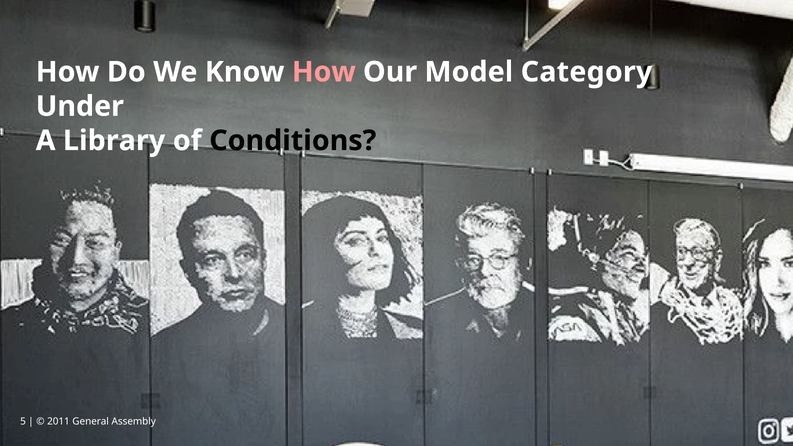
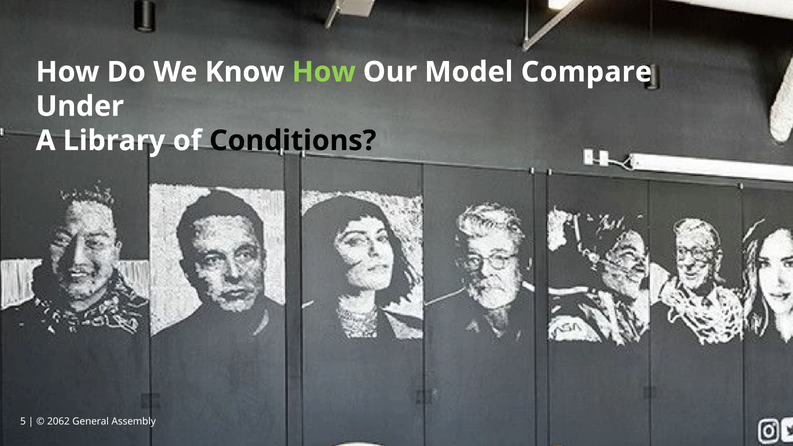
How at (324, 72) colour: pink -> light green
Category: Category -> Compare
2011: 2011 -> 2062
